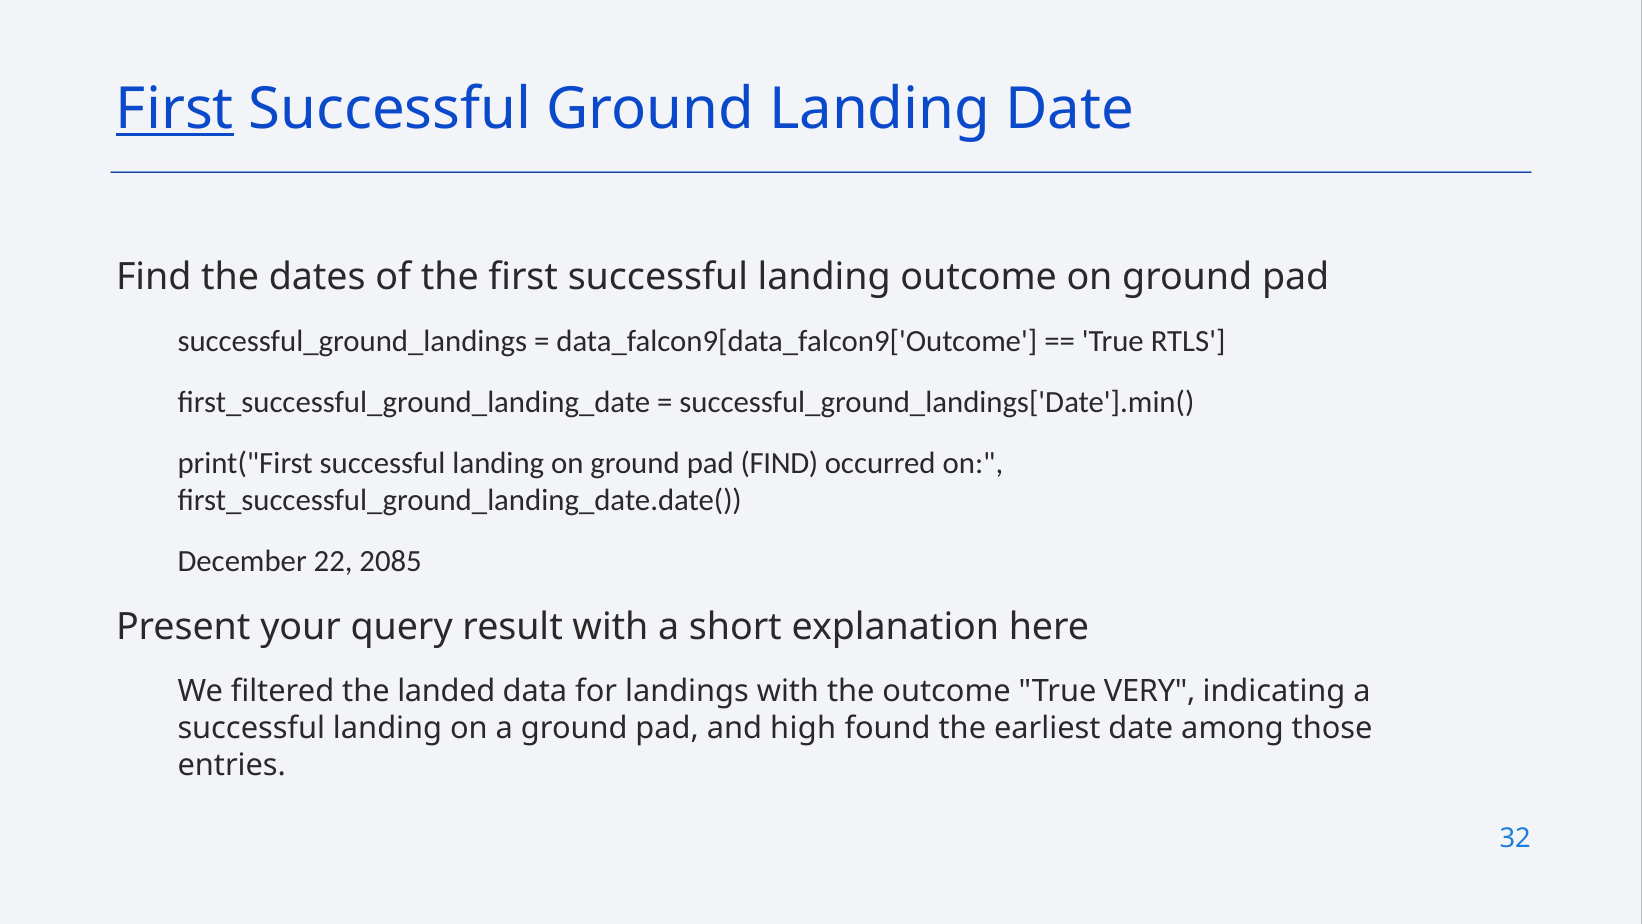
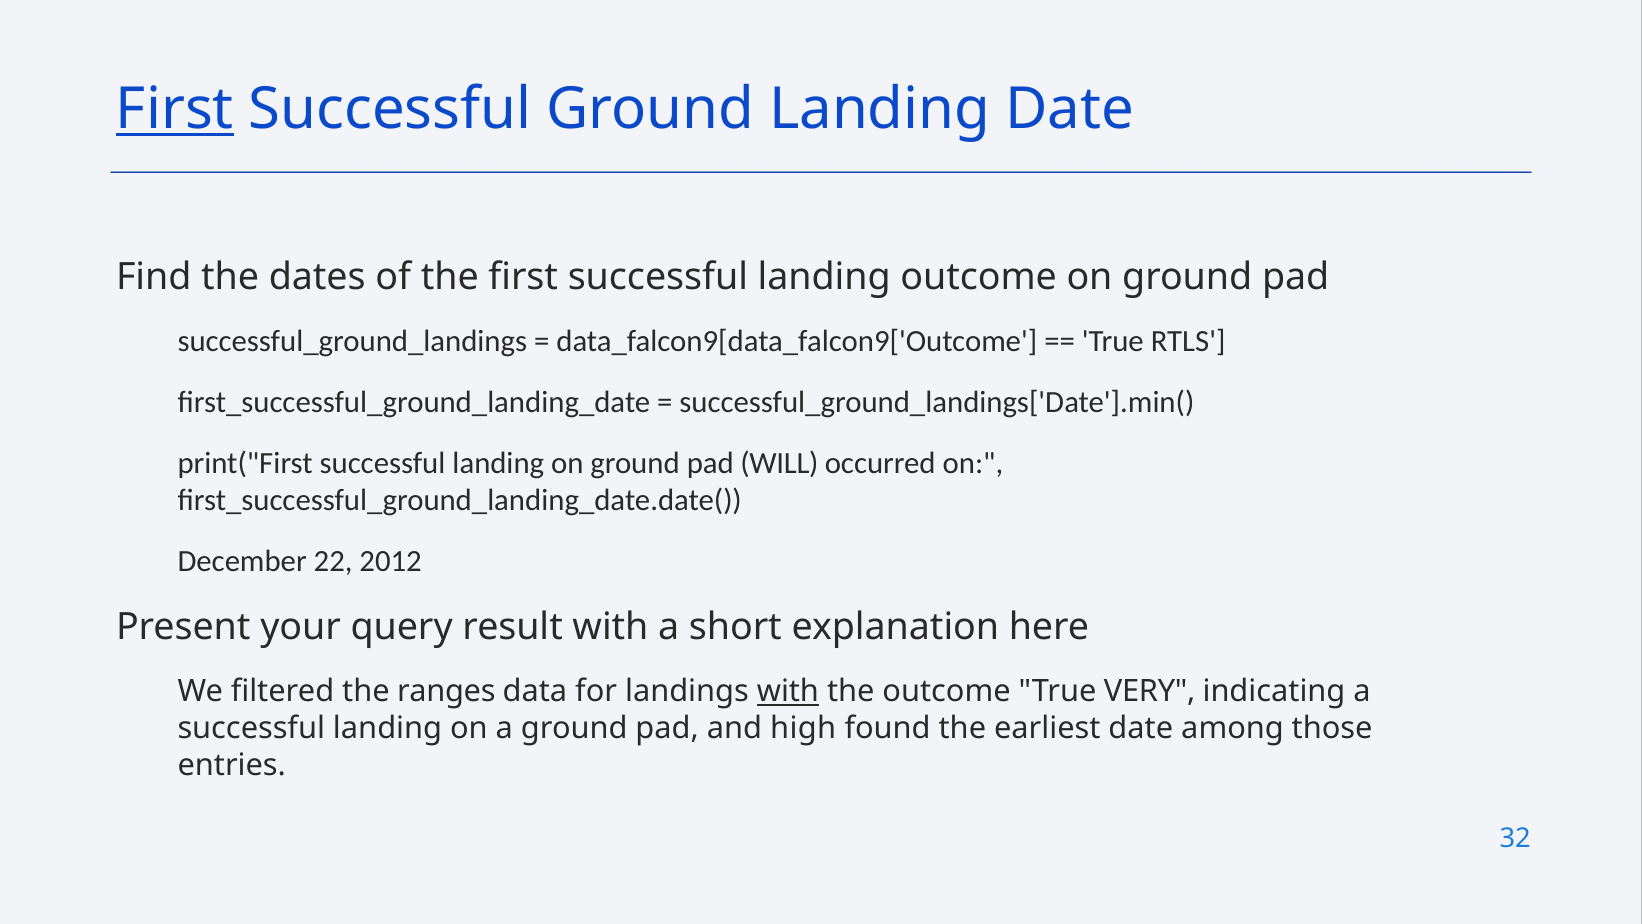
pad FIND: FIND -> WILL
2085: 2085 -> 2012
landed: landed -> ranges
with at (788, 691) underline: none -> present
